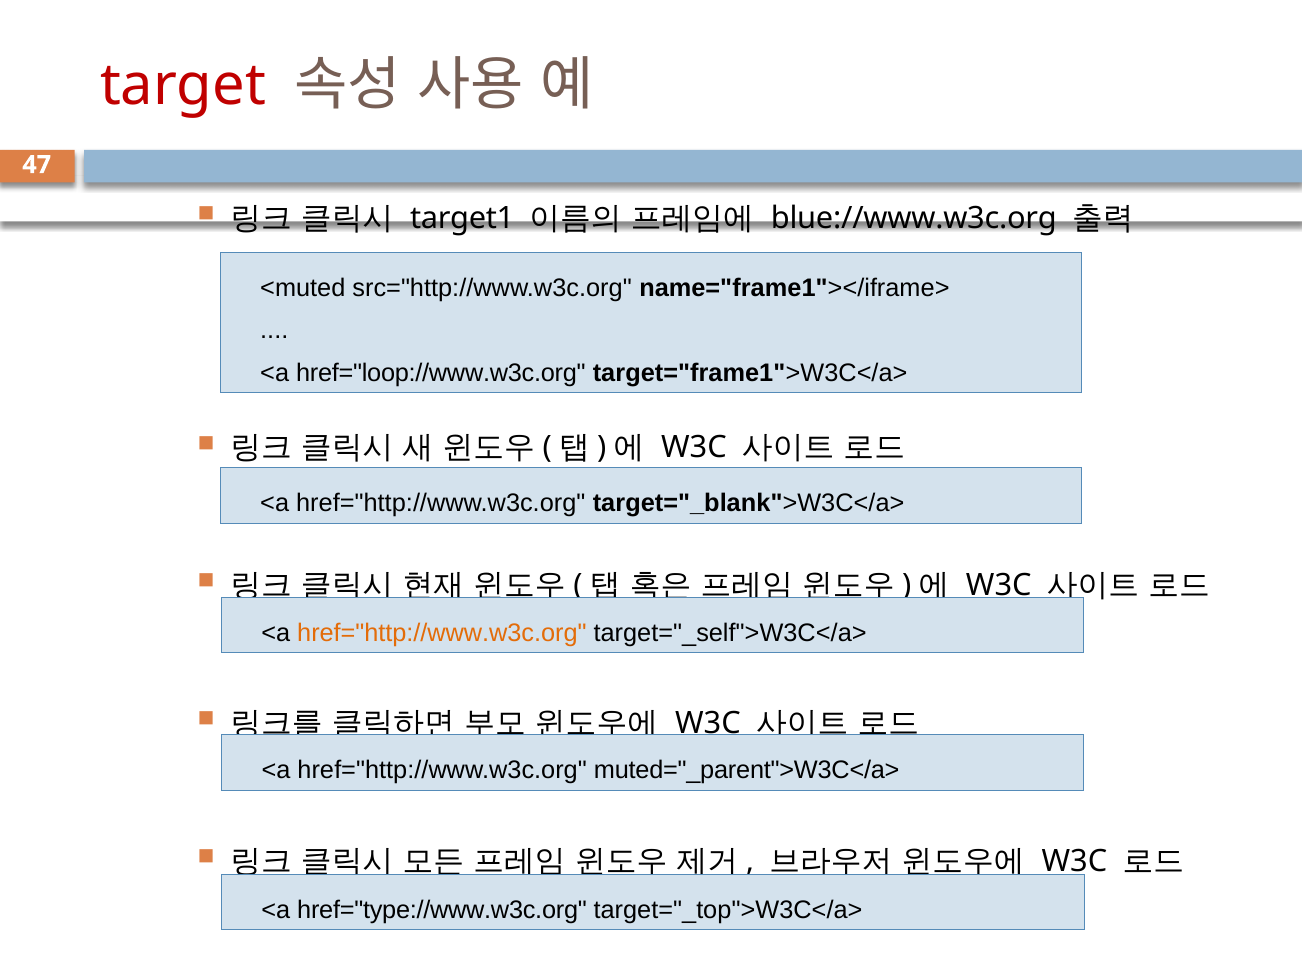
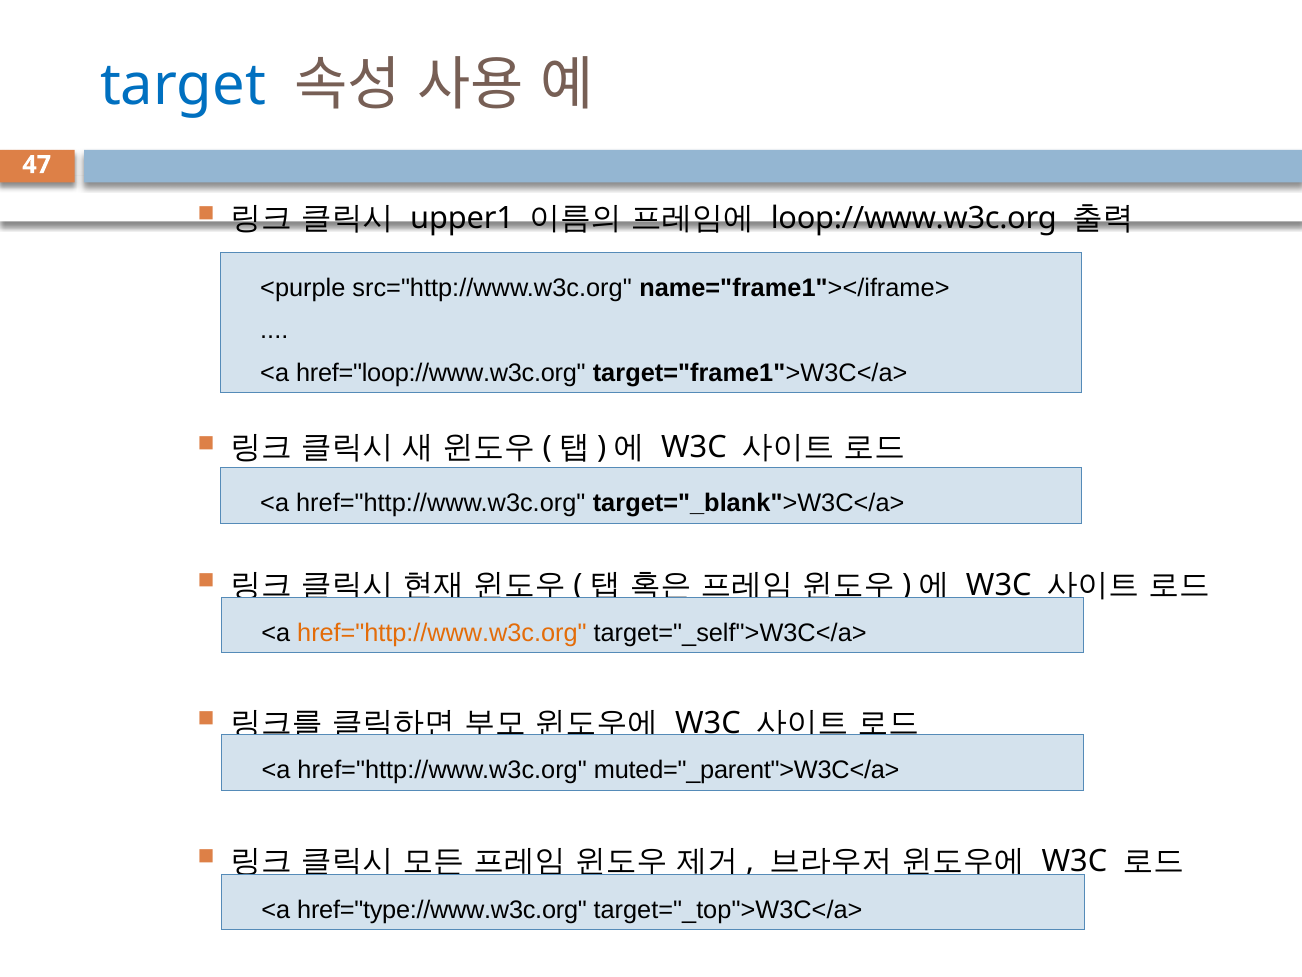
target colour: red -> blue
target1: target1 -> upper1
blue://www.w3c.org: blue://www.w3c.org -> loop://www.w3c.org
<muted: <muted -> <purple
